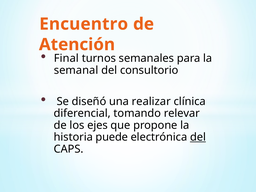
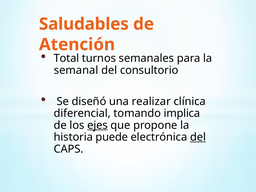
Encuentro: Encuentro -> Saludables
Final: Final -> Total
relevar: relevar -> implica
ejes underline: none -> present
